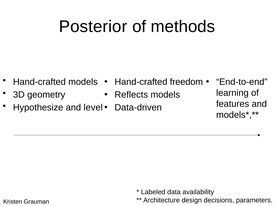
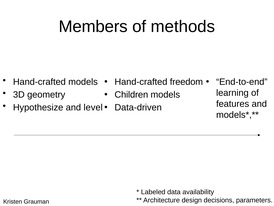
Posterior: Posterior -> Members
Reflects: Reflects -> Children
